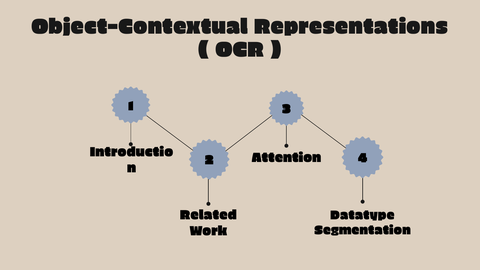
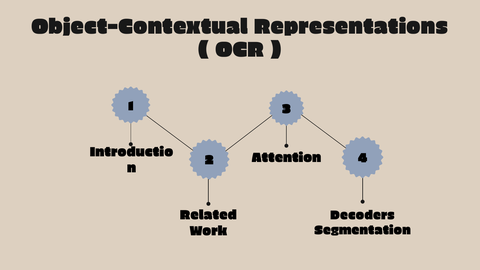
Datatype: Datatype -> Decoders
